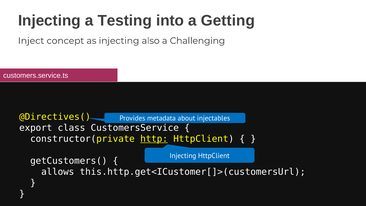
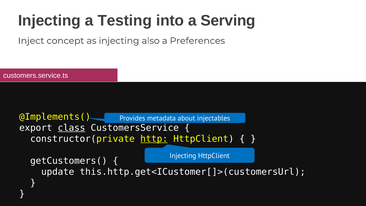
Getting: Getting -> Serving
Challenging: Challenging -> Preferences
@Directives(: @Directives( -> @Implements(
class underline: none -> present
allows: allows -> update
